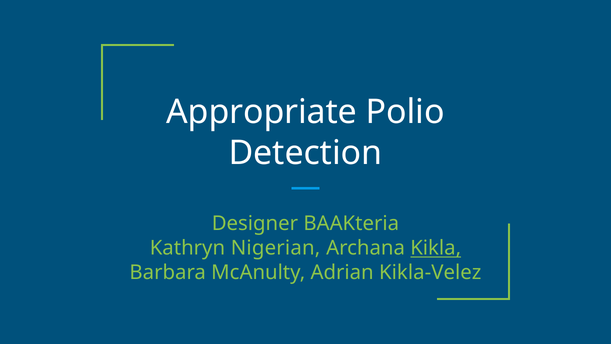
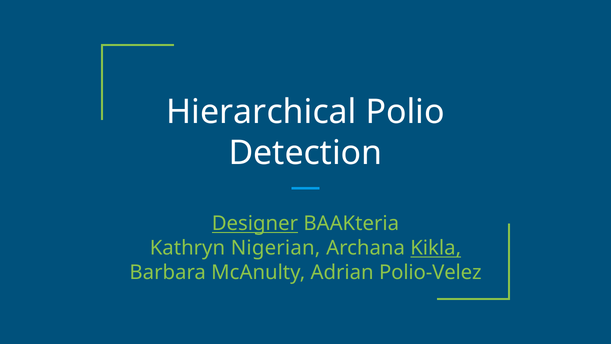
Appropriate: Appropriate -> Hierarchical
Designer underline: none -> present
Kikla-Velez: Kikla-Velez -> Polio-Velez
